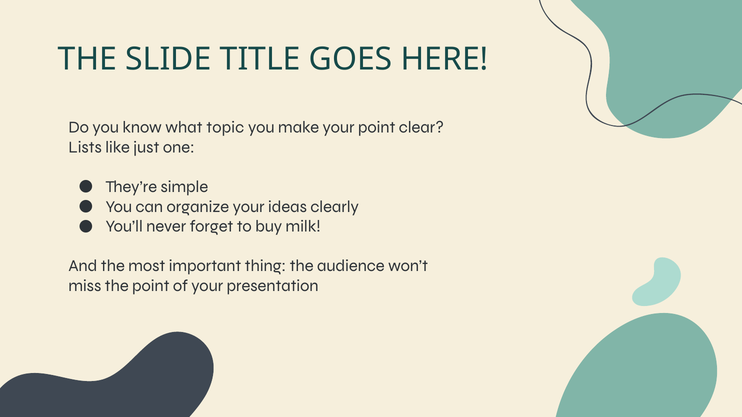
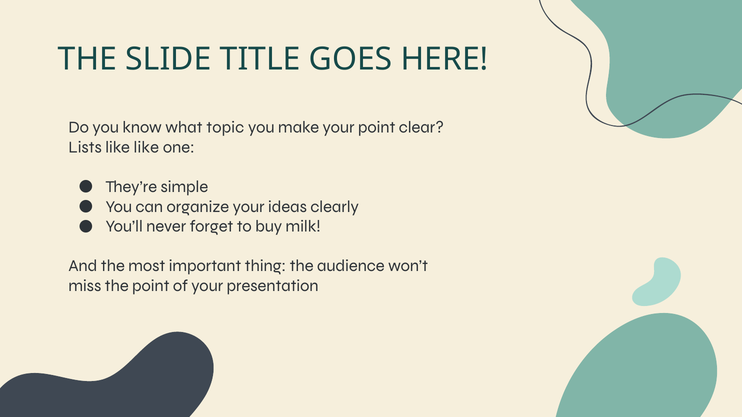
like just: just -> like
